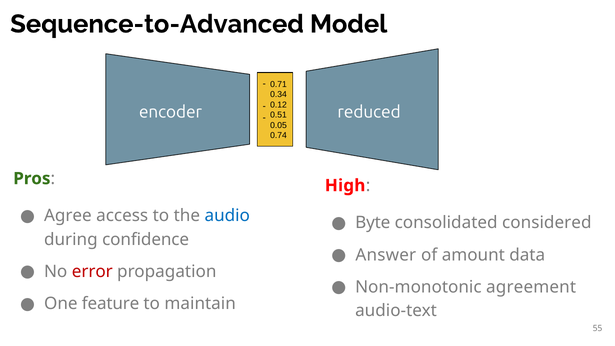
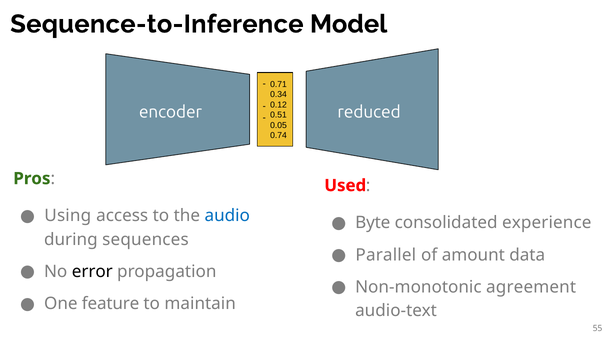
Sequence-to-Advanced: Sequence-to-Advanced -> Sequence-to-Inference
High: High -> Used
Agree: Agree -> Using
considered: considered -> experience
confidence: confidence -> sequences
Answer: Answer -> Parallel
error colour: red -> black
